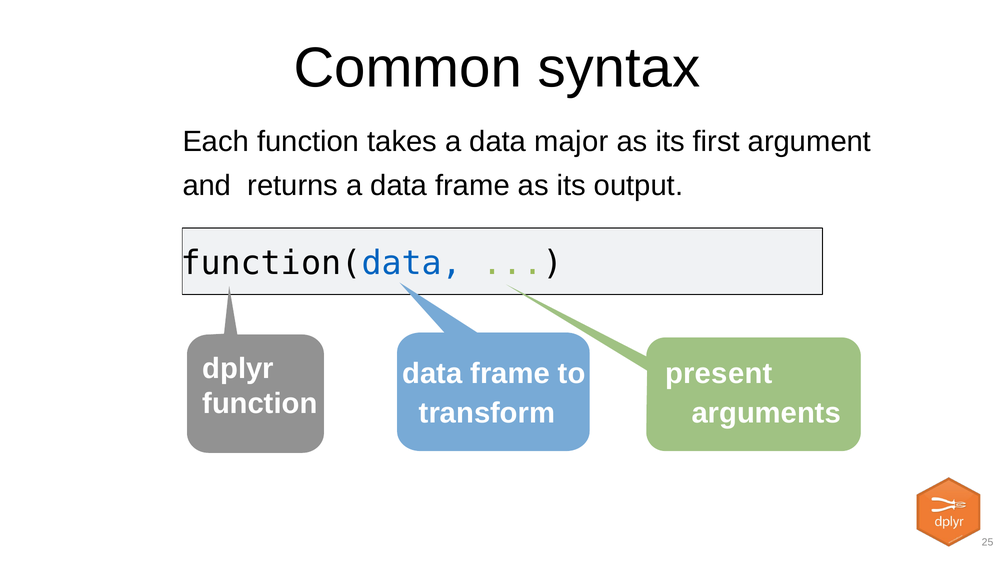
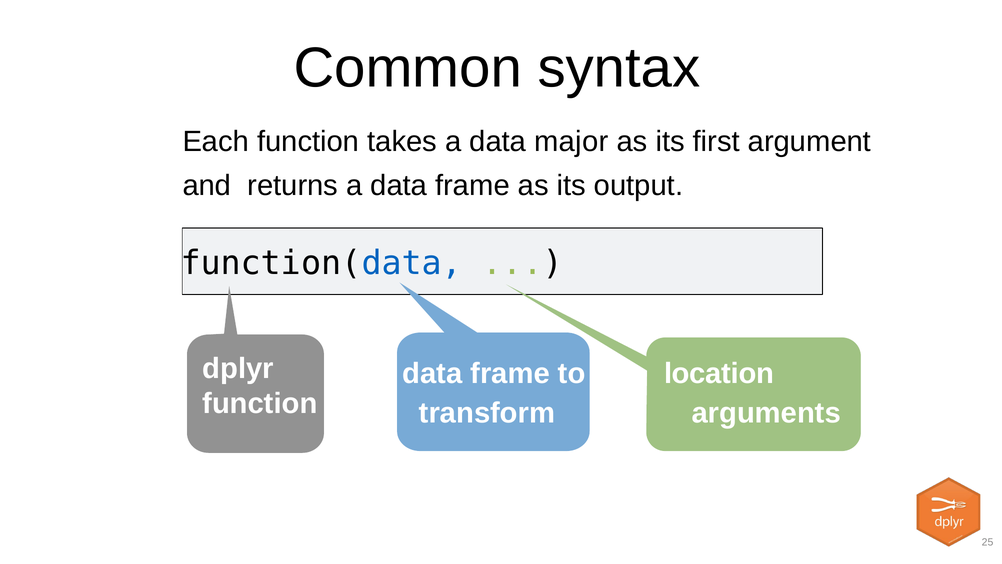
present: present -> location
